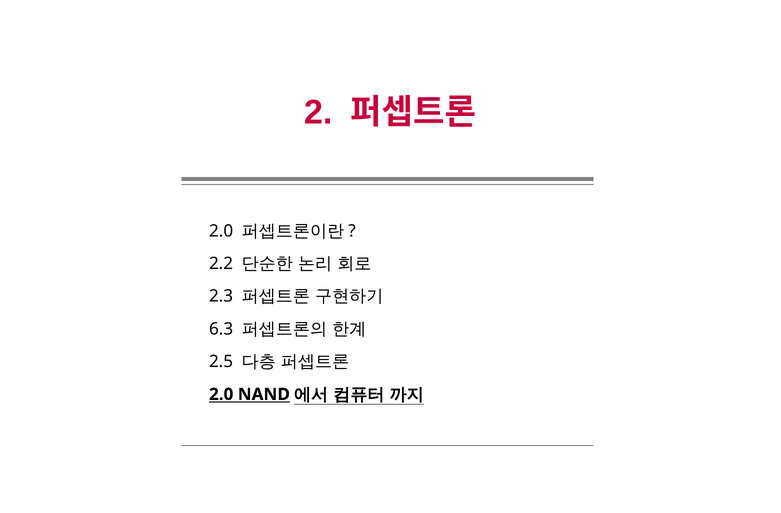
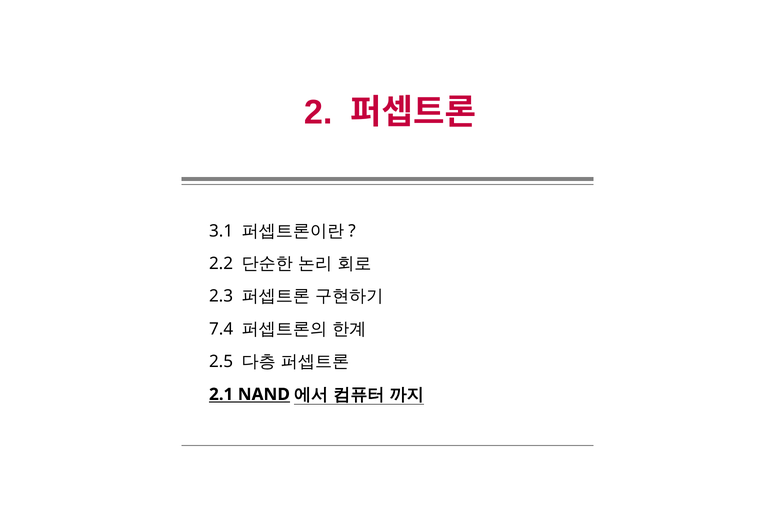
2.0 at (221, 231): 2.0 -> 3.1
6.3: 6.3 -> 7.4
2.0 at (221, 394): 2.0 -> 2.1
